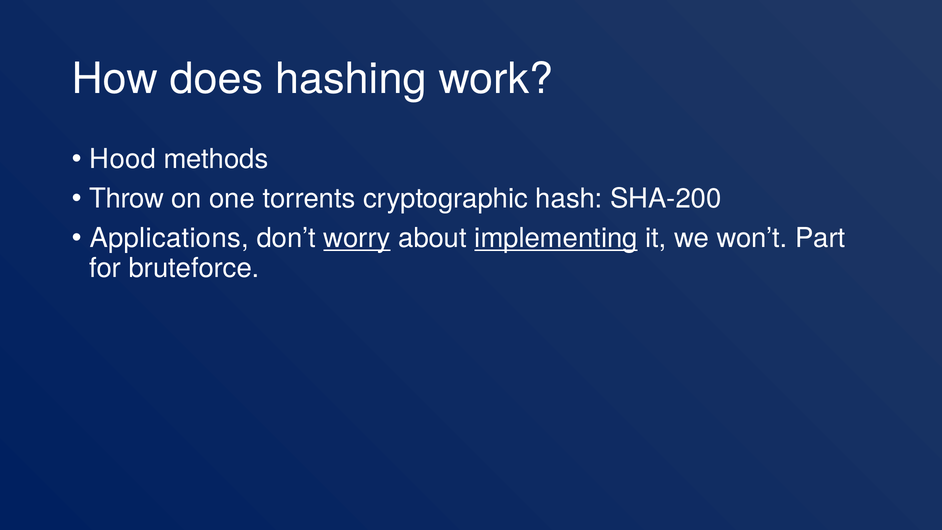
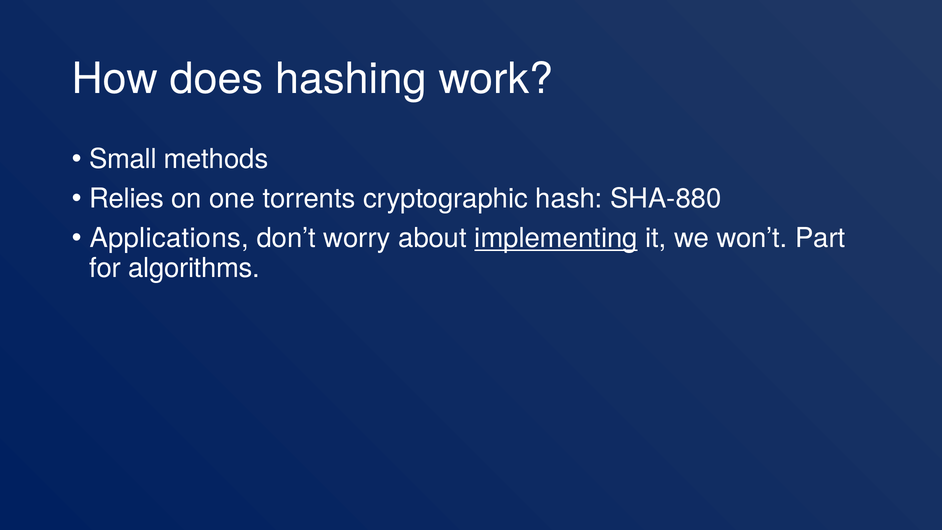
Hood: Hood -> Small
Throw: Throw -> Relies
SHA-200: SHA-200 -> SHA-880
worry underline: present -> none
bruteforce: bruteforce -> algorithms
